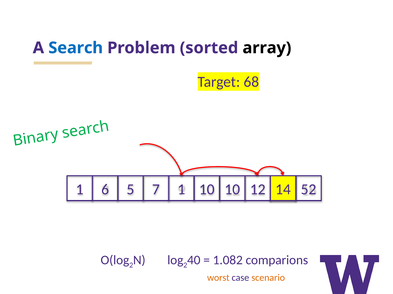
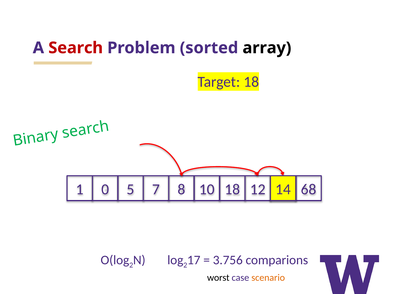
Search colour: blue -> red
Target 68: 68 -> 18
6: 6 -> 0
7 1: 1 -> 8
10 10: 10 -> 18
52: 52 -> 68
40: 40 -> 17
1.082: 1.082 -> 3.756
worst colour: orange -> black
